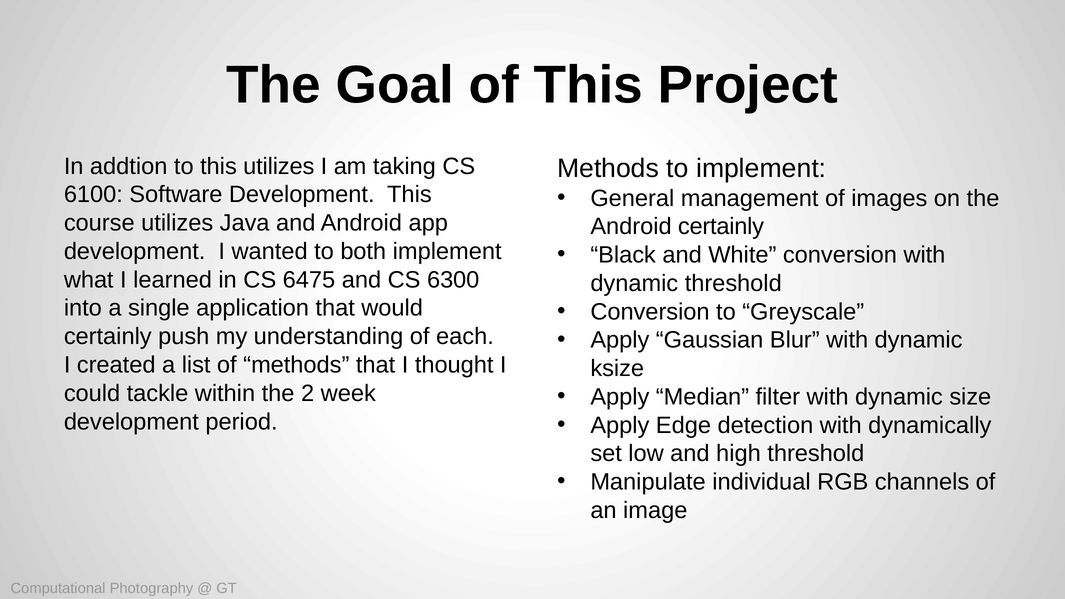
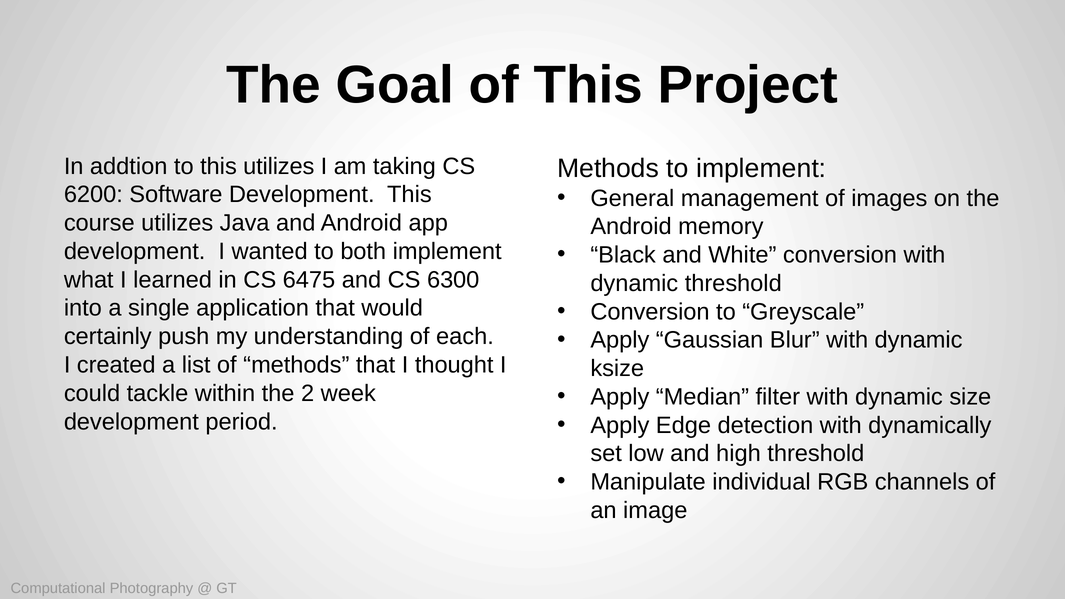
6100: 6100 -> 6200
Android certainly: certainly -> memory
